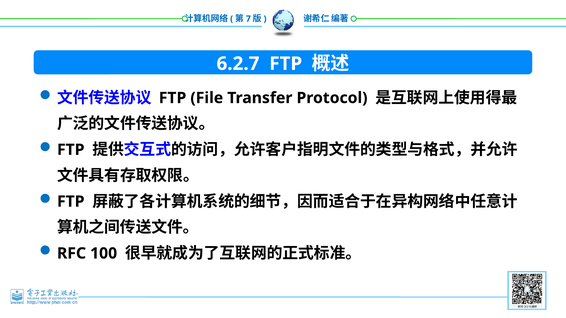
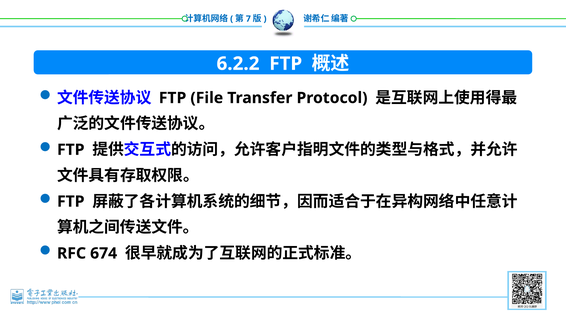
6.2.7: 6.2.7 -> 6.2.2
100: 100 -> 674
